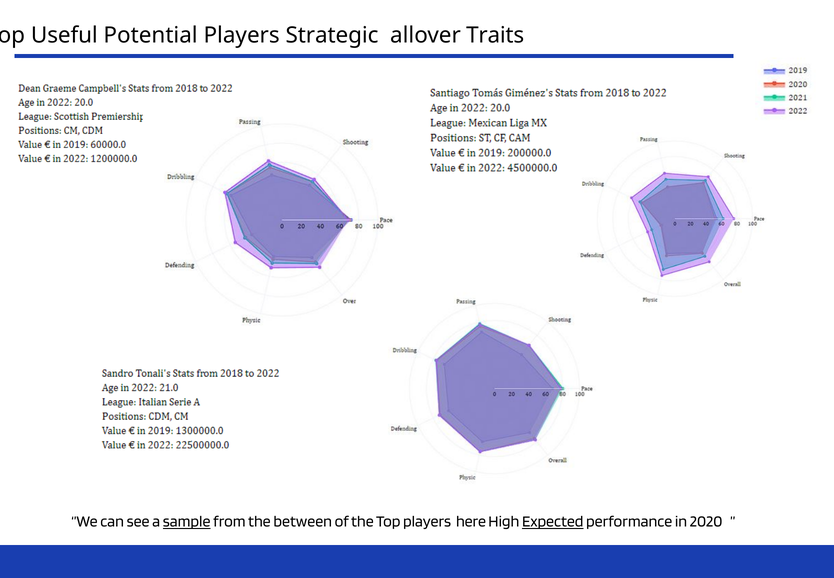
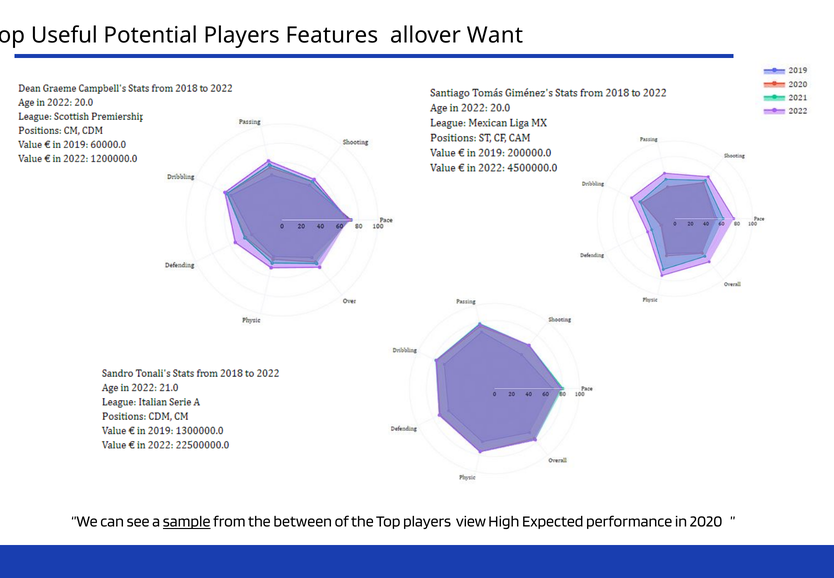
Strategic: Strategic -> Features
Traits: Traits -> Want
here: here -> view
Expected underline: present -> none
